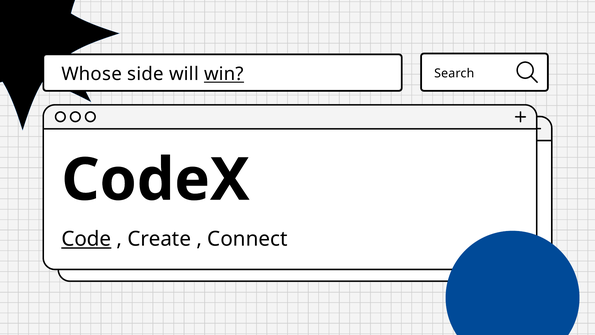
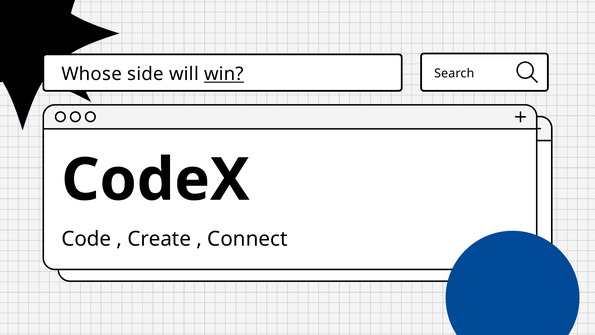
Code underline: present -> none
